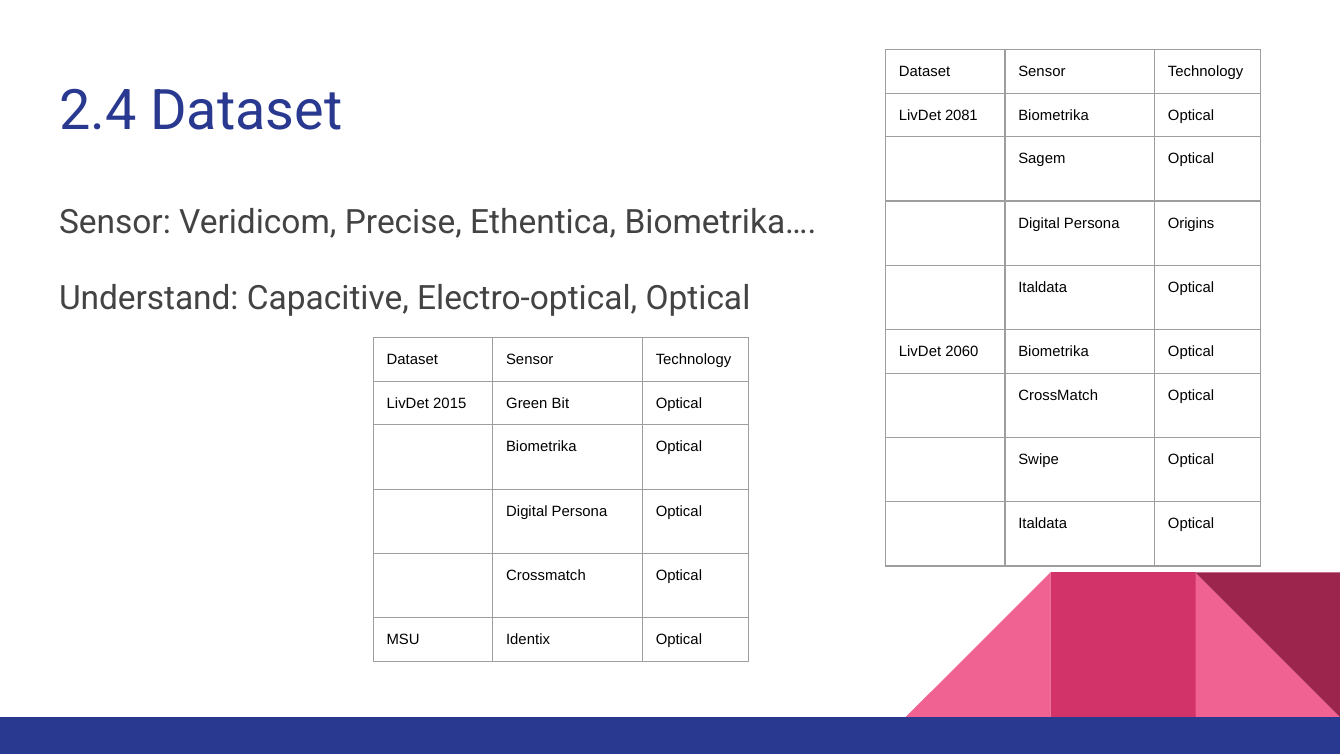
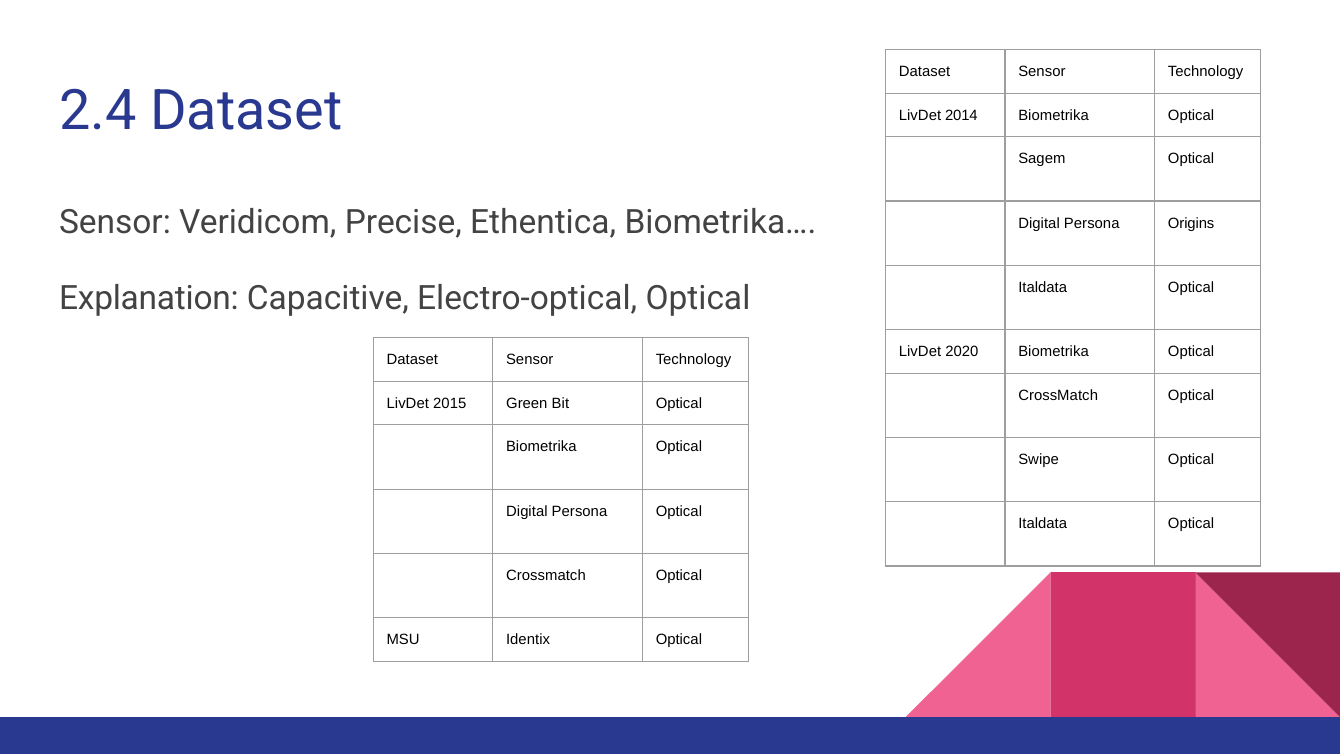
2081: 2081 -> 2014
Understand: Understand -> Explanation
2060: 2060 -> 2020
